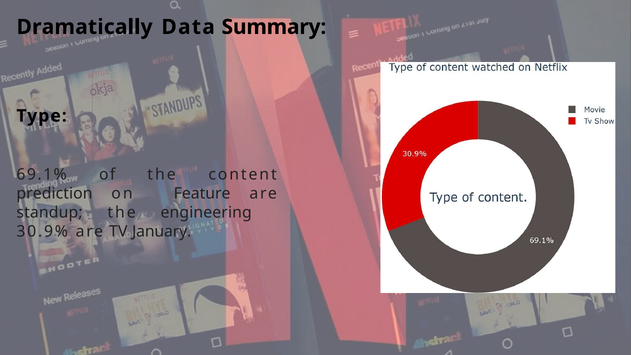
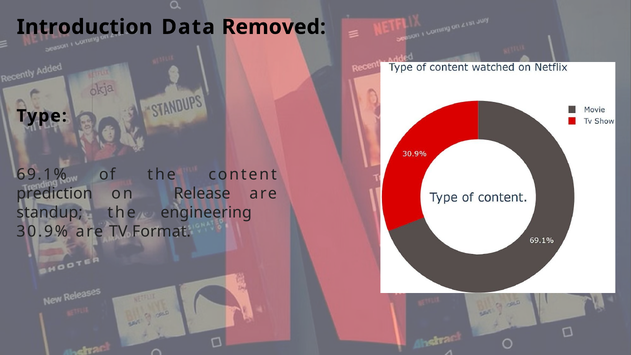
Dramatically: Dramatically -> Introduction
Summary: Summary -> Removed
Feature: Feature -> Release
January: January -> Format
